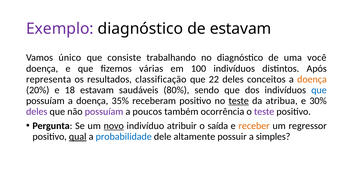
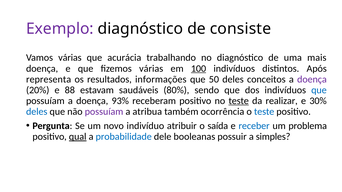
de estavam: estavam -> consiste
Vamos único: único -> várias
consiste: consiste -> acurácia
você: você -> mais
100 underline: none -> present
classificação: classificação -> informações
22: 22 -> 50
doença at (312, 79) colour: orange -> purple
18: 18 -> 88
35%: 35% -> 93%
atribua: atribua -> realizar
deles at (37, 112) colour: purple -> blue
poucos: poucos -> atribua
teste at (264, 112) colour: purple -> blue
novo underline: present -> none
receber colour: orange -> blue
regressor: regressor -> problema
altamente: altamente -> booleanas
